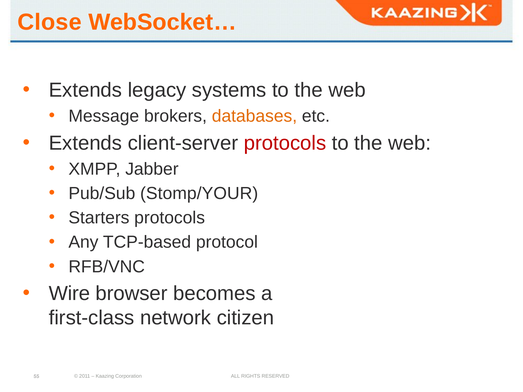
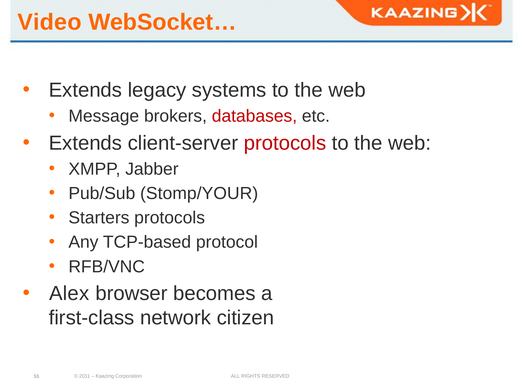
Close: Close -> Video
databases colour: orange -> red
Wire: Wire -> Alex
